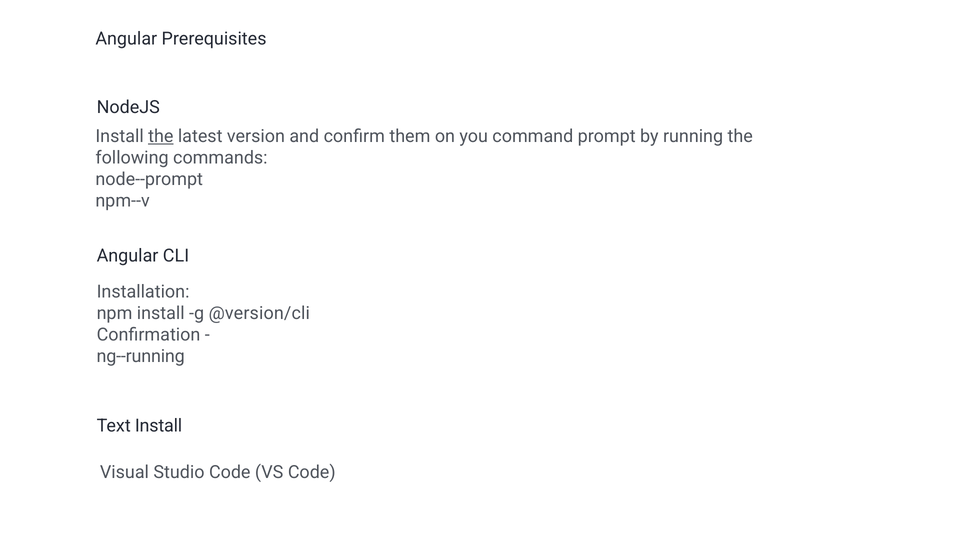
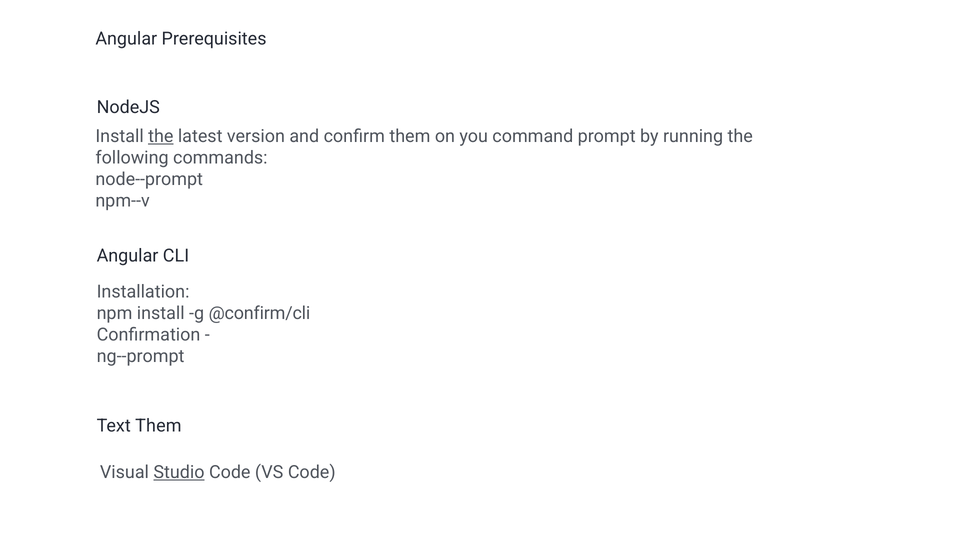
@version/cli: @version/cli -> @confirm/cli
ng--running: ng--running -> ng--prompt
Text Install: Install -> Them
Studio underline: none -> present
